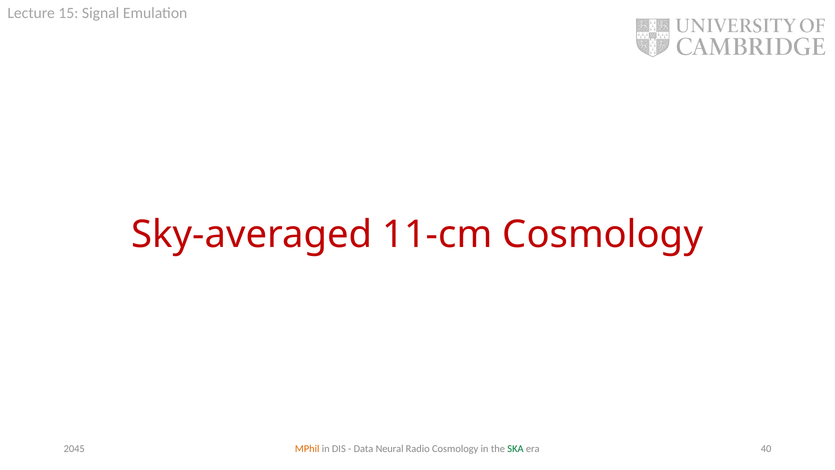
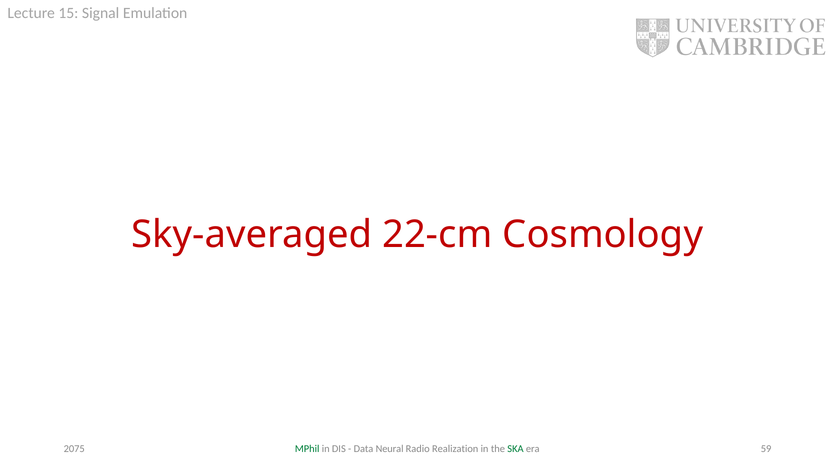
11-cm: 11-cm -> 22-cm
MPhil colour: orange -> green
Radio Cosmology: Cosmology -> Realization
40: 40 -> 59
2045: 2045 -> 2075
